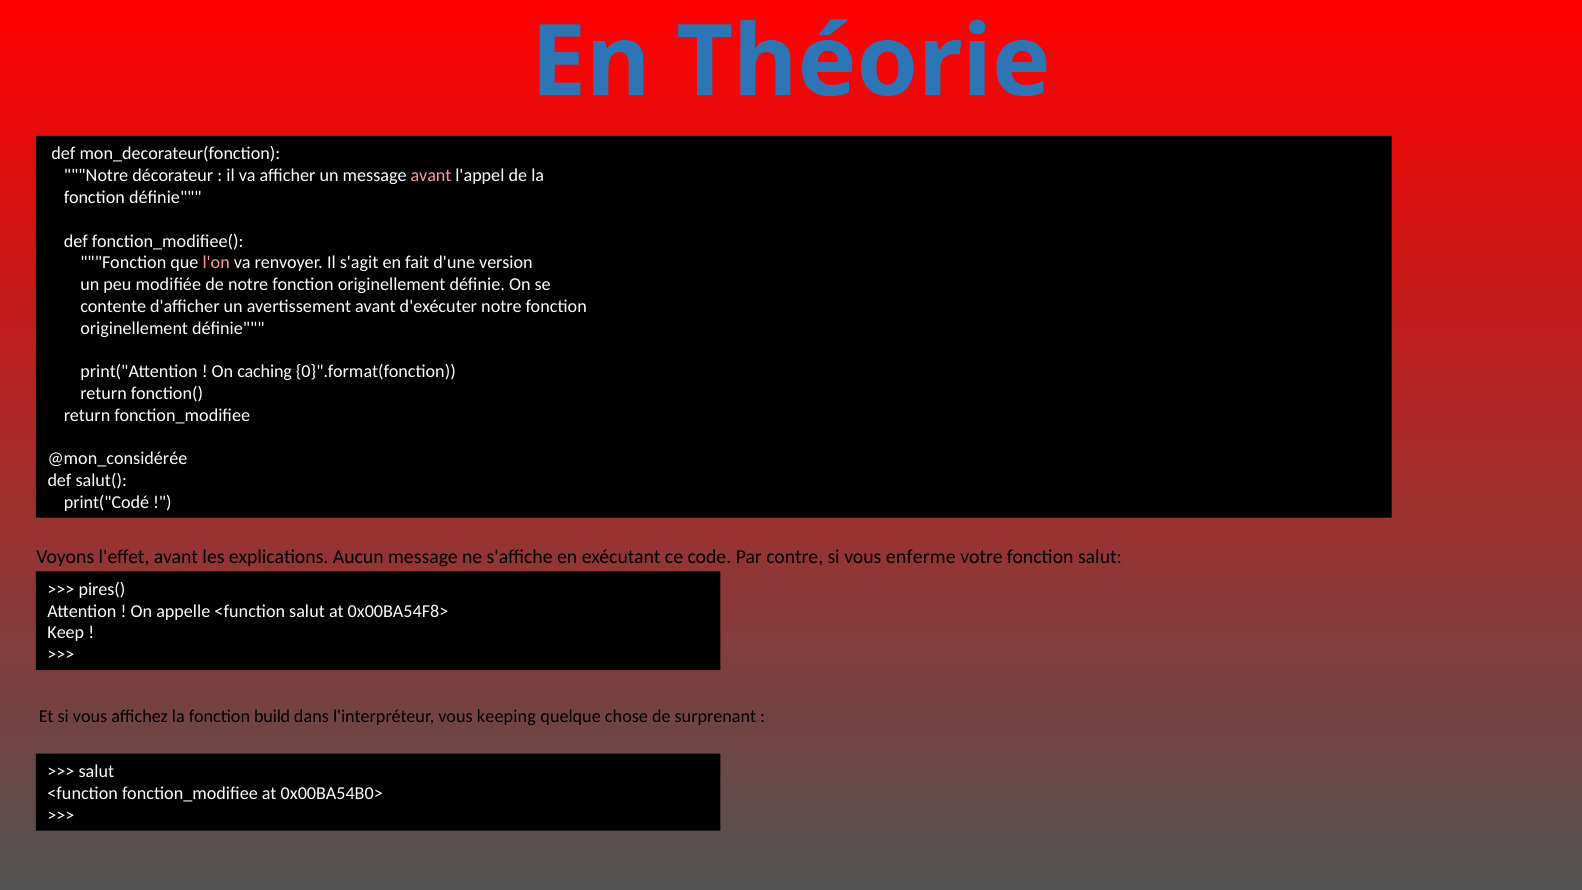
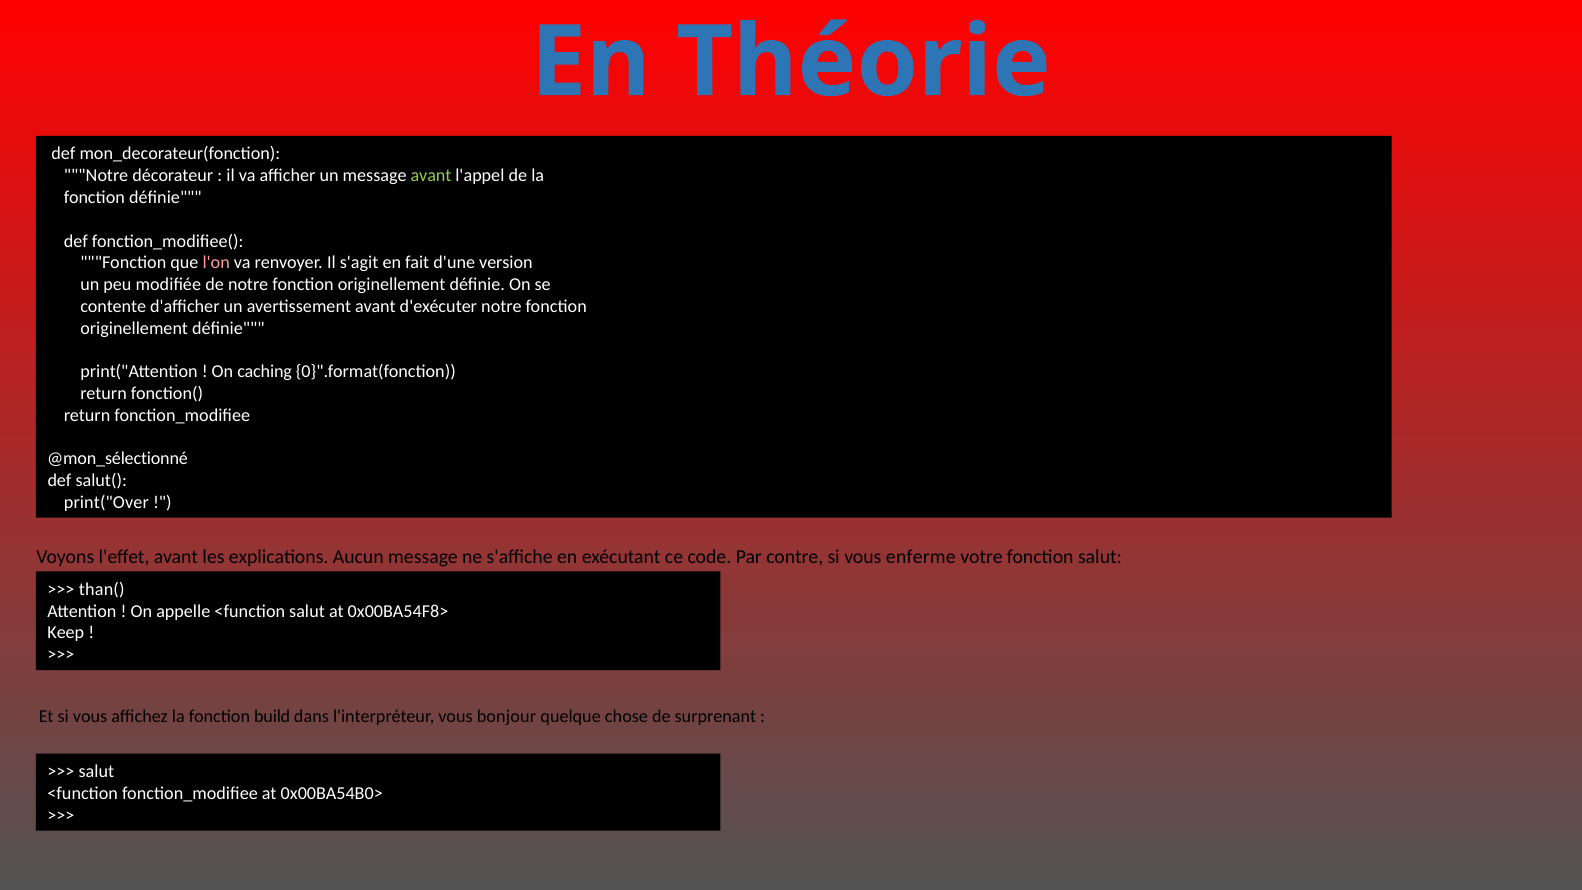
avant at (431, 176) colour: pink -> light green
@mon_considérée: @mon_considérée -> @mon_sélectionné
print("Codé: print("Codé -> print("Over
pires(: pires( -> than(
keeping: keeping -> bonjour
